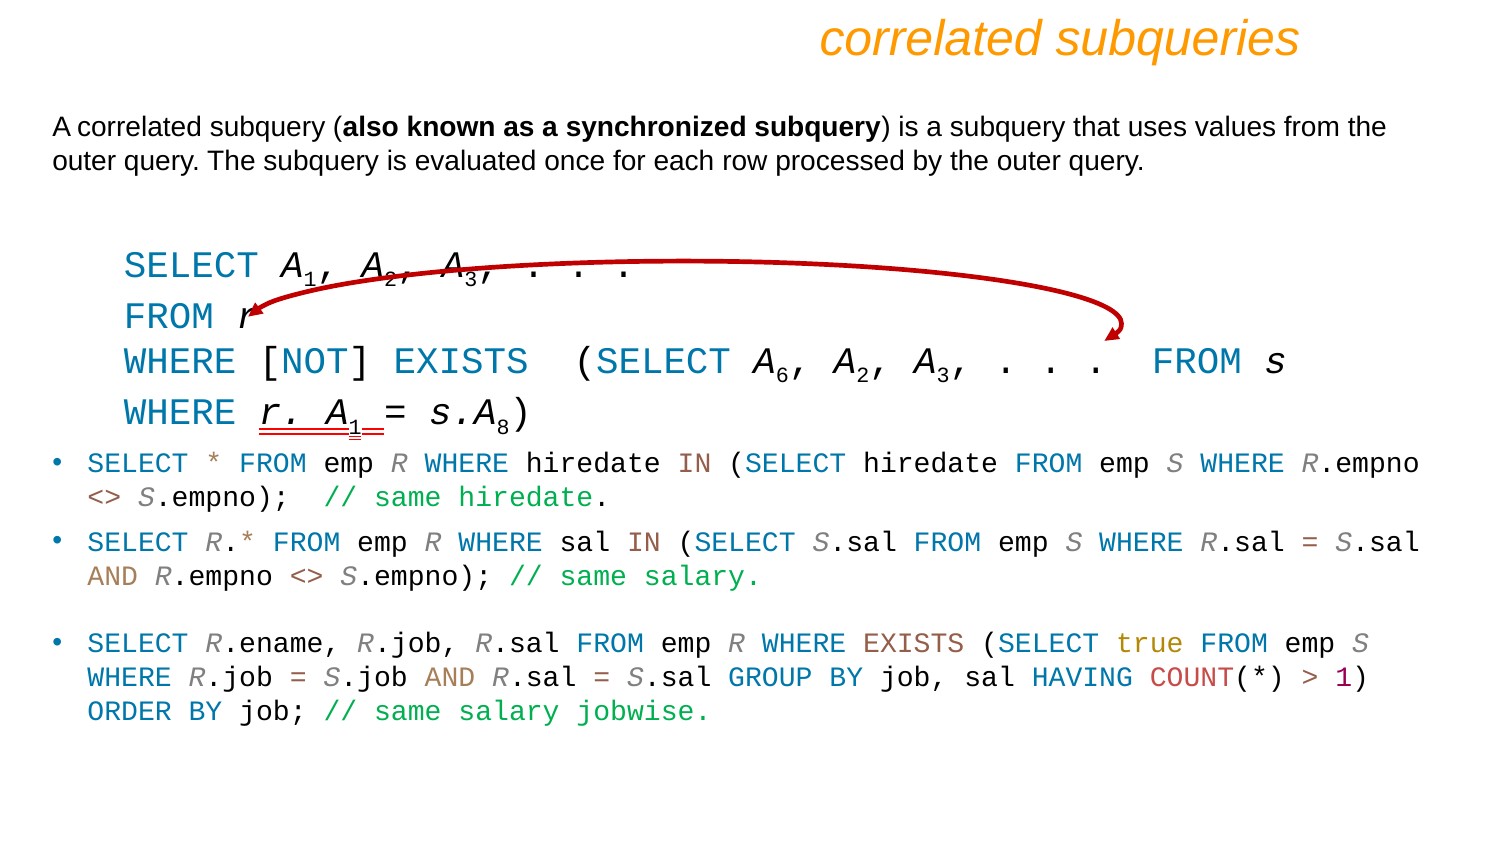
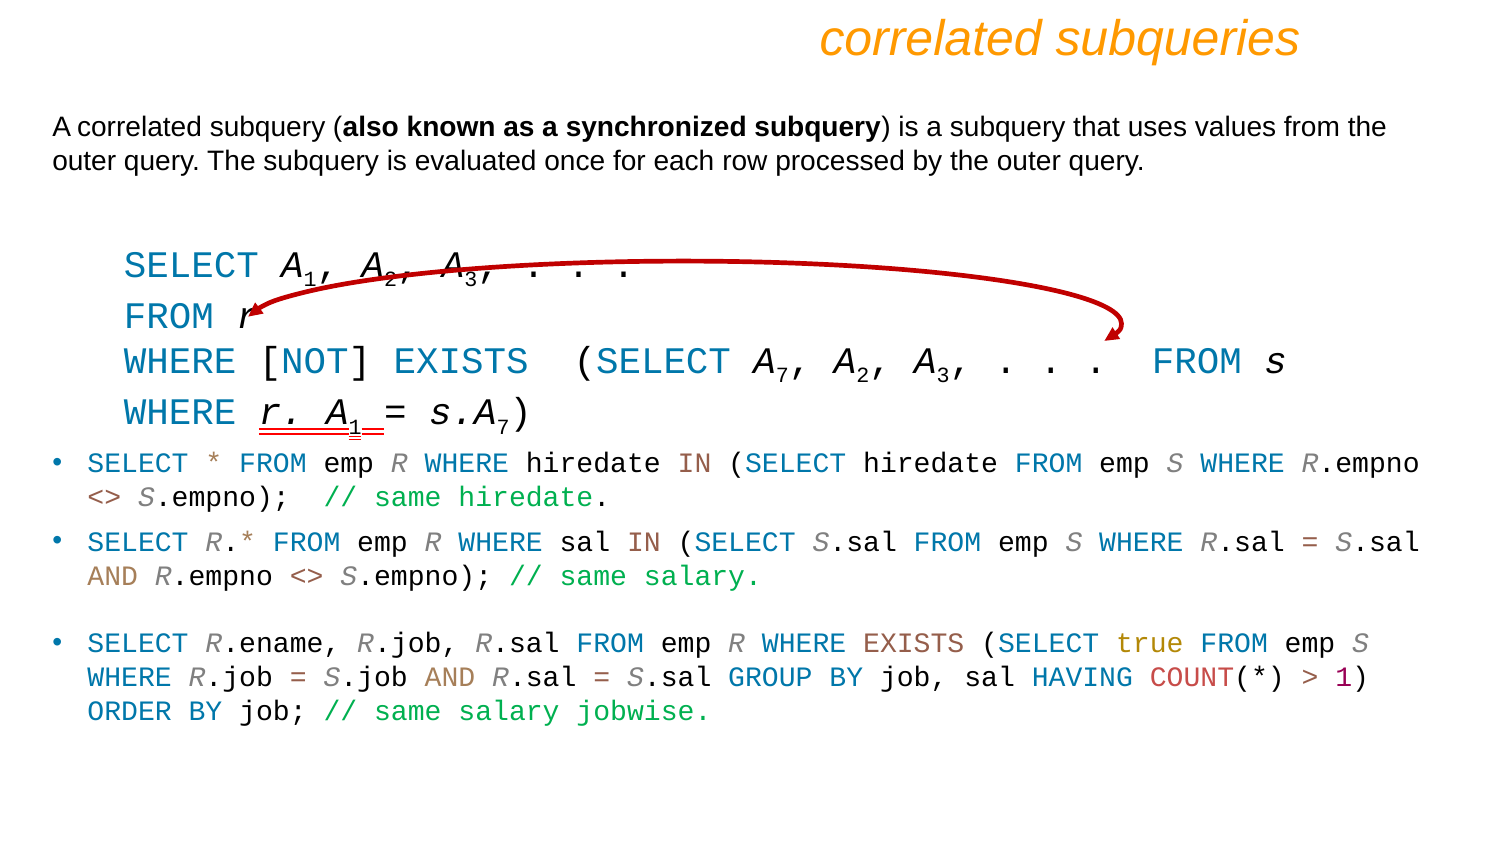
A 6: 6 -> 7
8 at (503, 427): 8 -> 7
